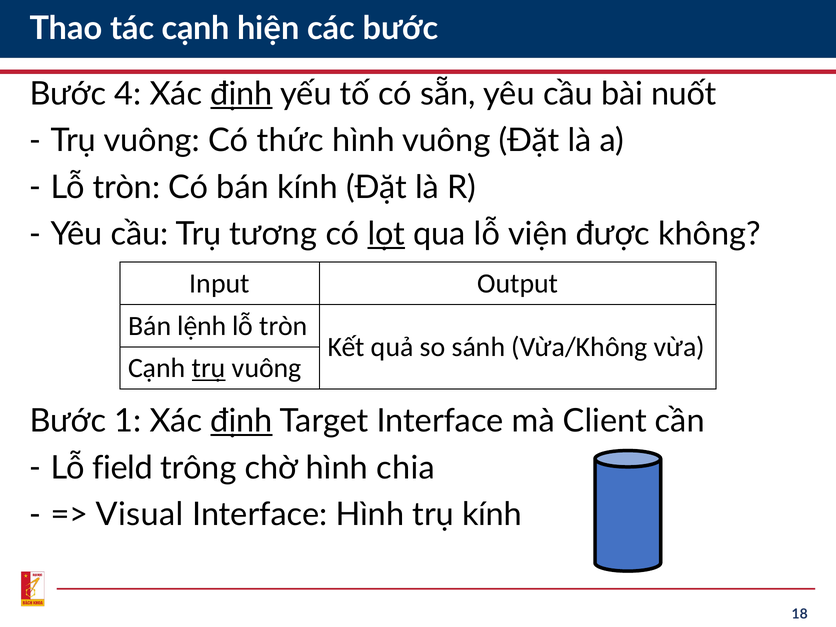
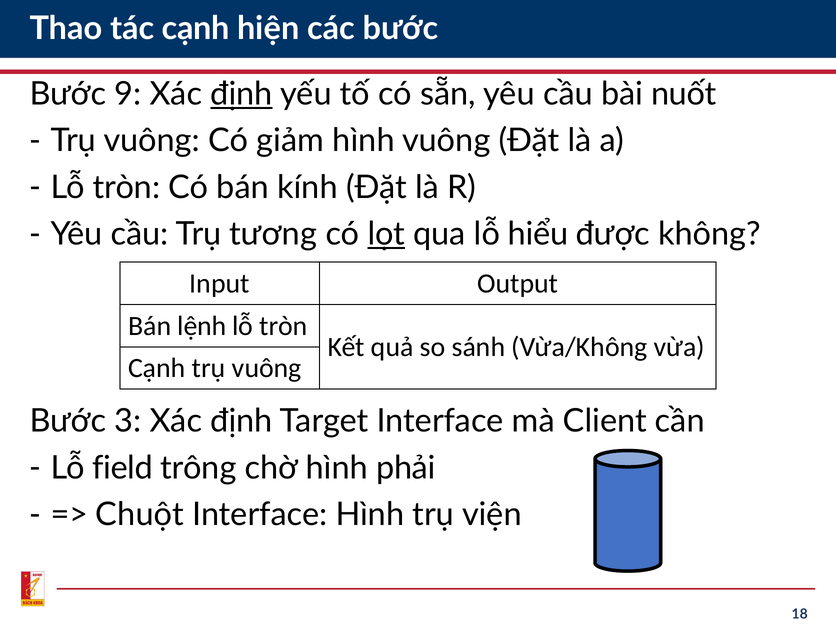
4: 4 -> 9
thức: thức -> giảm
viện: viện -> hiểu
trụ at (209, 368) underline: present -> none
1: 1 -> 3
định at (241, 421) underline: present -> none
chia: chia -> phải
Visual: Visual -> Chuột
trụ kính: kính -> viện
